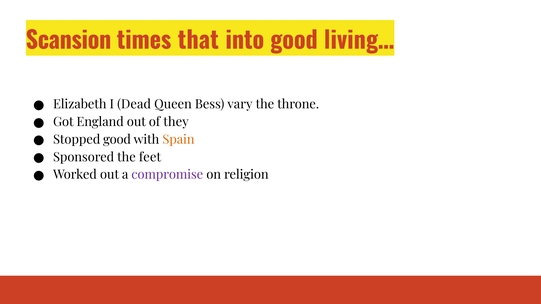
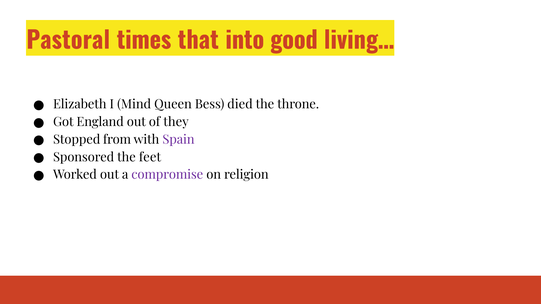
Scansion: Scansion -> Pastoral
Dead: Dead -> Mind
vary: vary -> died
Stopped good: good -> from
Spain colour: orange -> purple
